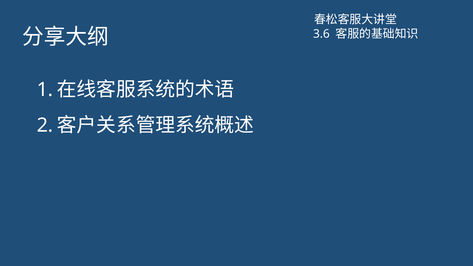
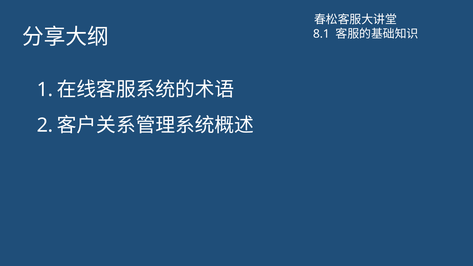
3.6: 3.6 -> 8.1
